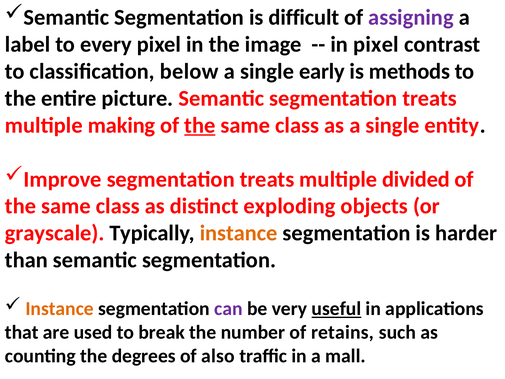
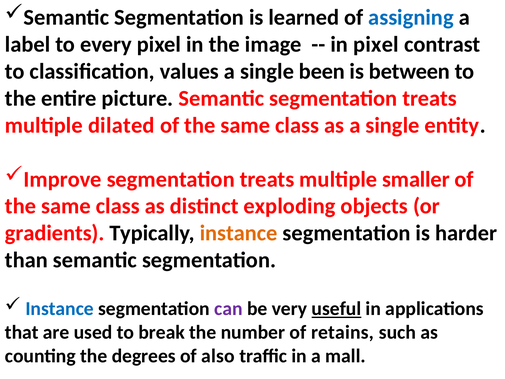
difficult: difficult -> learned
assigning colour: purple -> blue
below: below -> values
early: early -> been
methods: methods -> between
making: making -> dilated
the at (200, 125) underline: present -> none
divided: divided -> smaller
grayscale: grayscale -> gradients
Instance at (60, 309) colour: orange -> blue
